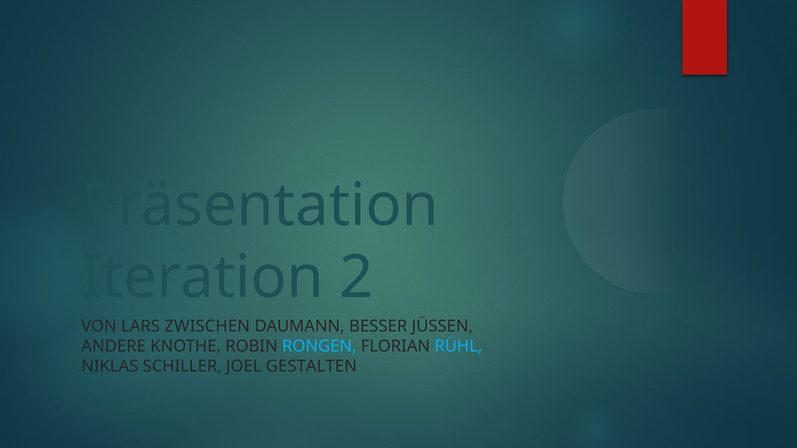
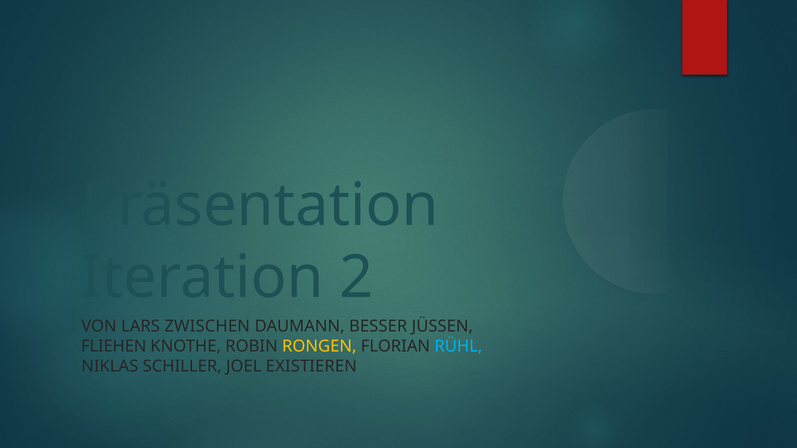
ANDERE: ANDERE -> FLIEHEN
RONGEN colour: light blue -> yellow
GESTALTEN: GESTALTEN -> EXISTIEREN
